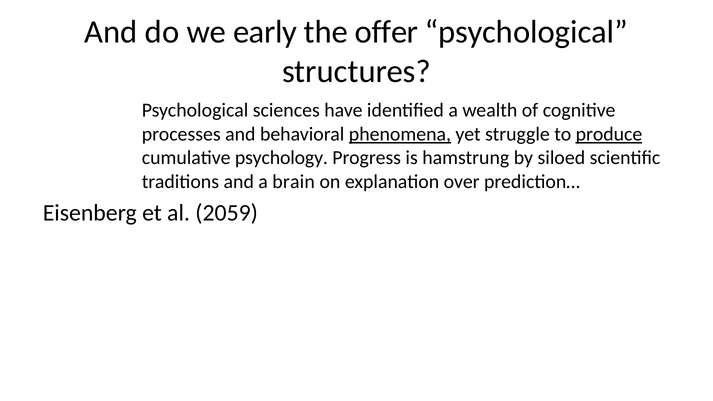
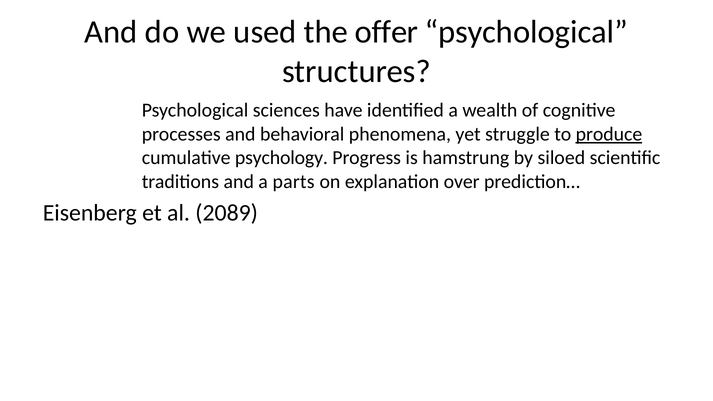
early: early -> used
phenomena underline: present -> none
brain: brain -> parts
2059: 2059 -> 2089
